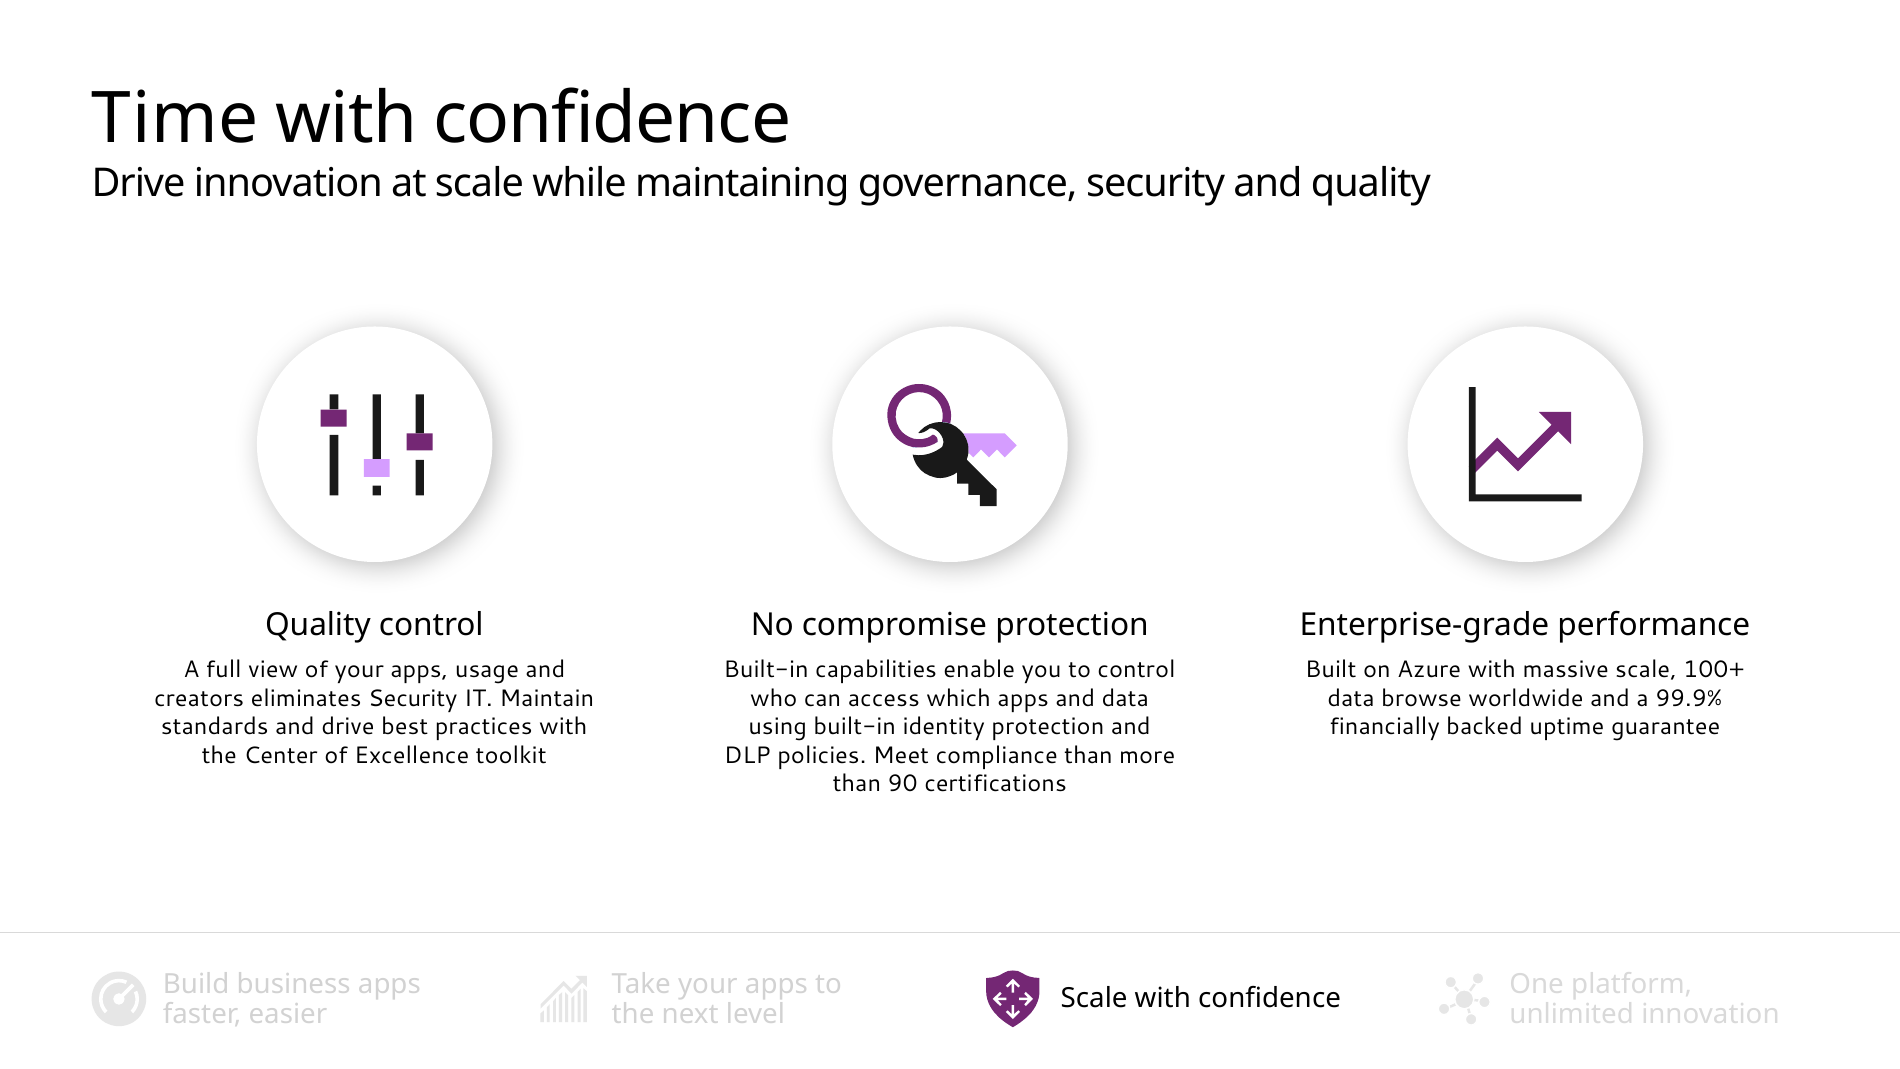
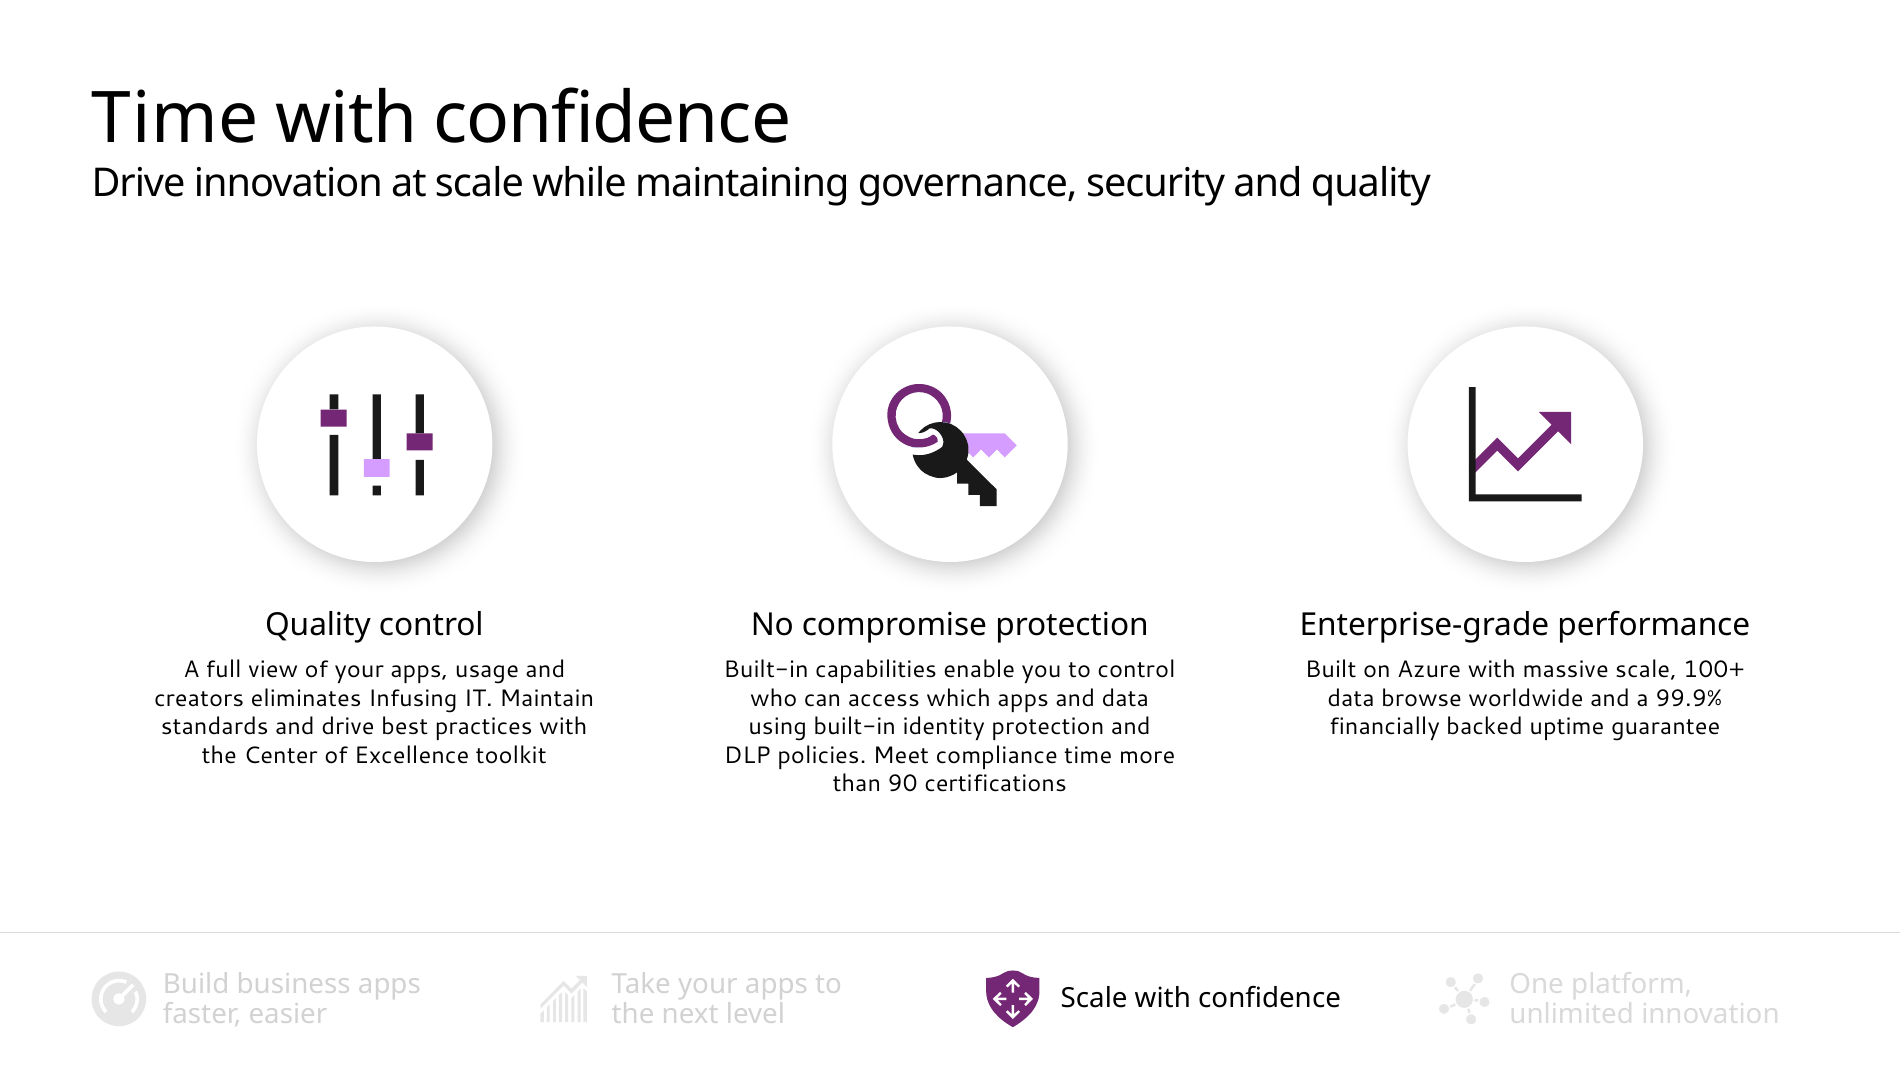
eliminates Security: Security -> Infusing
compliance than: than -> time
